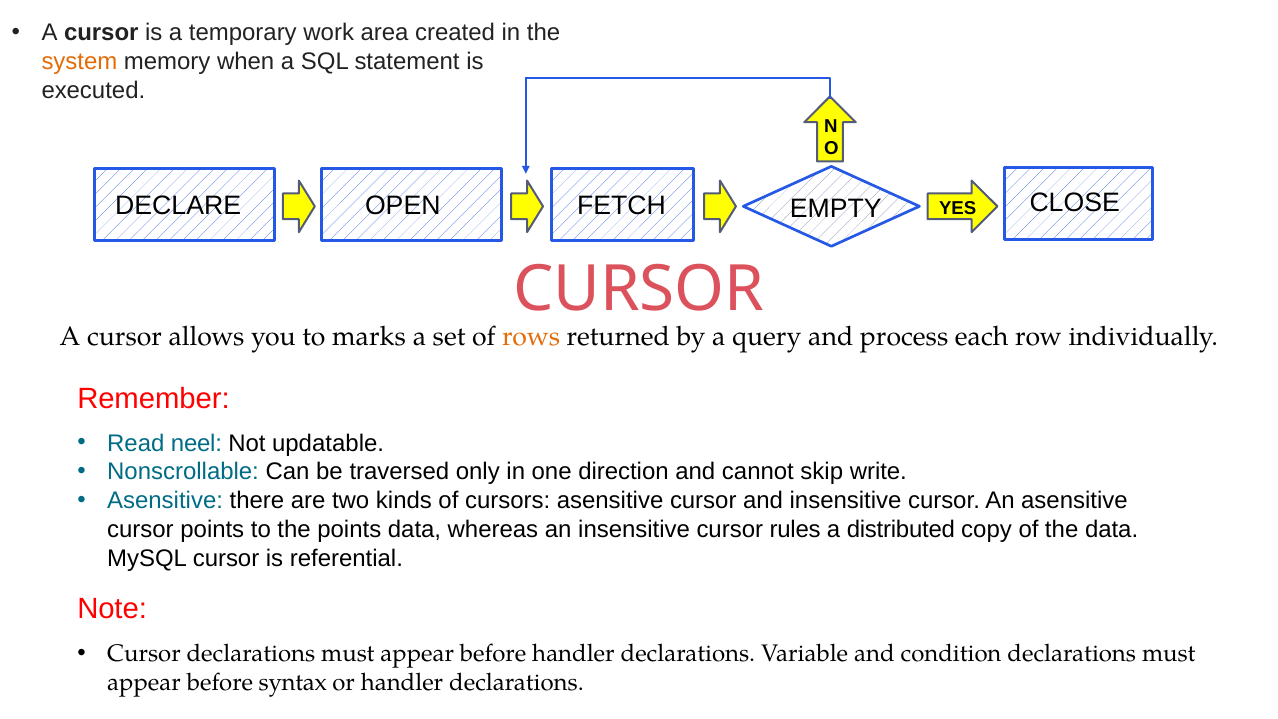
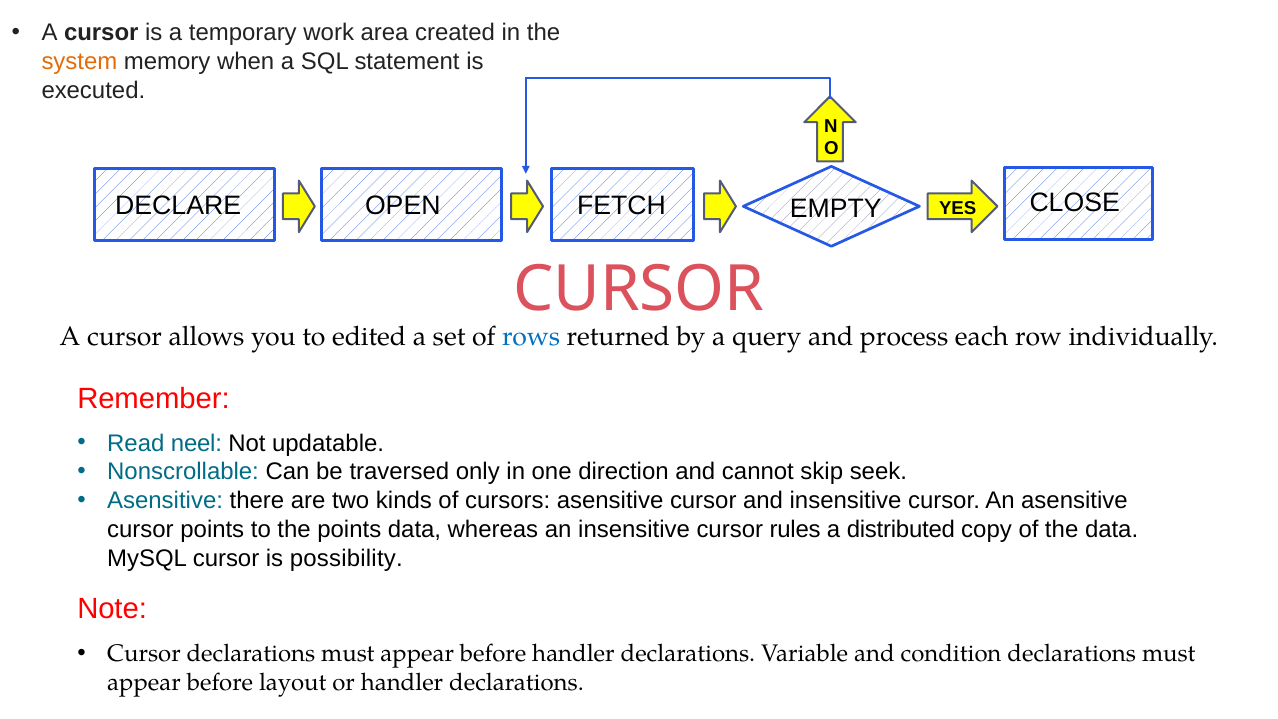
marks: marks -> edited
rows colour: orange -> blue
write: write -> seek
referential: referential -> possibility
syntax: syntax -> layout
